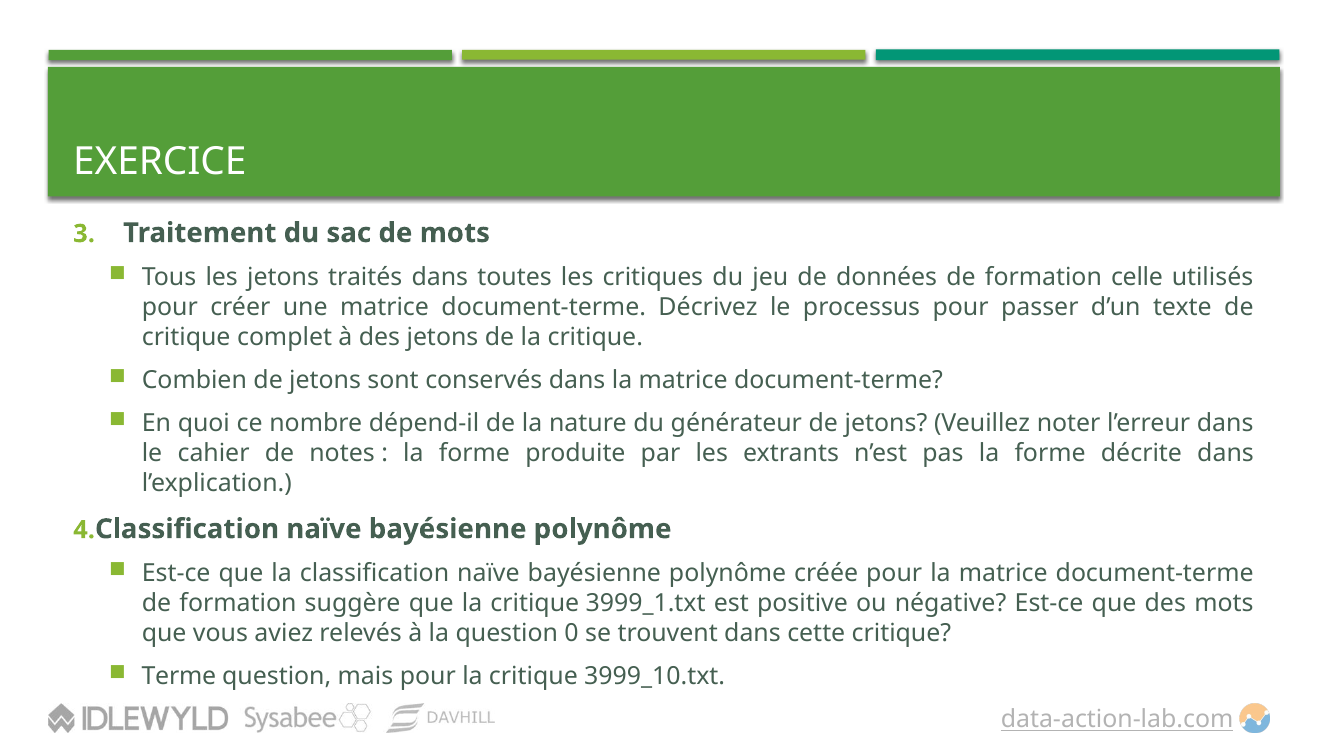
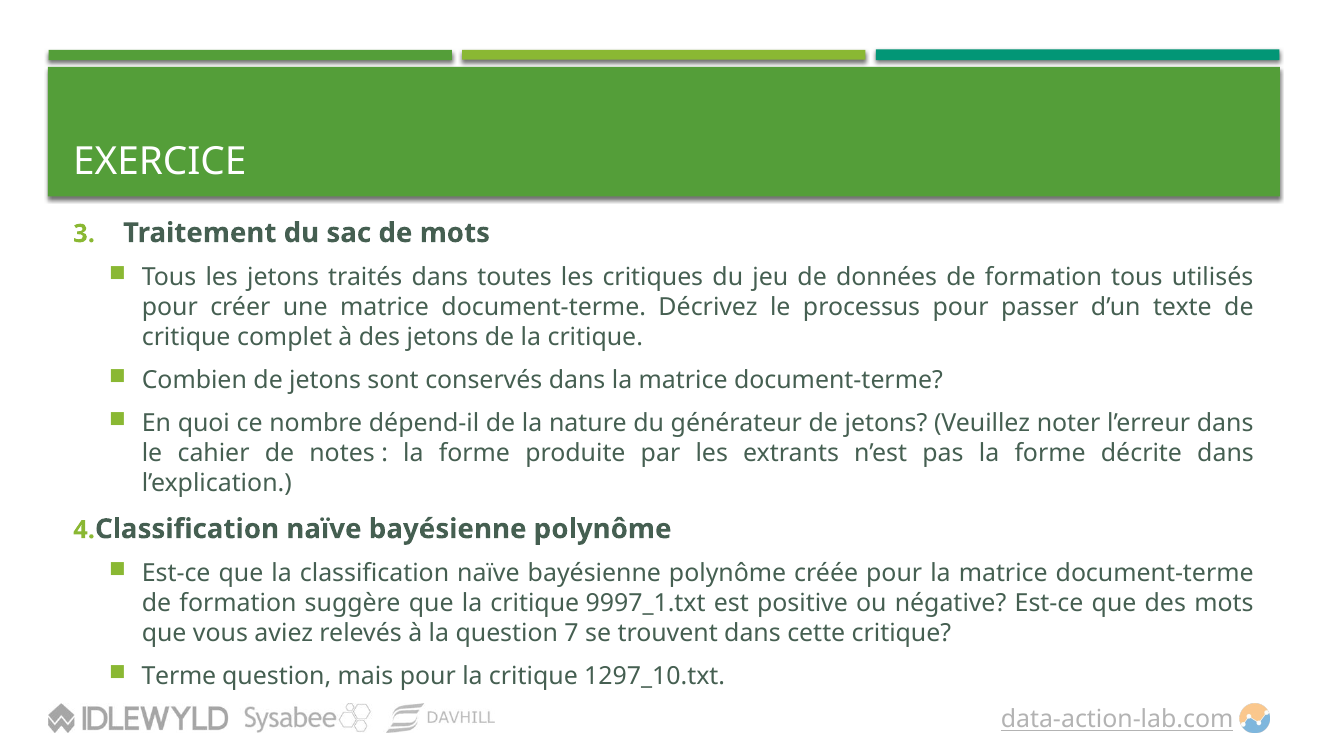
formation celle: celle -> tous
3999_1.txt: 3999_1.txt -> 9997_1.txt
0: 0 -> 7
3999_10.txt: 3999_10.txt -> 1297_10.txt
